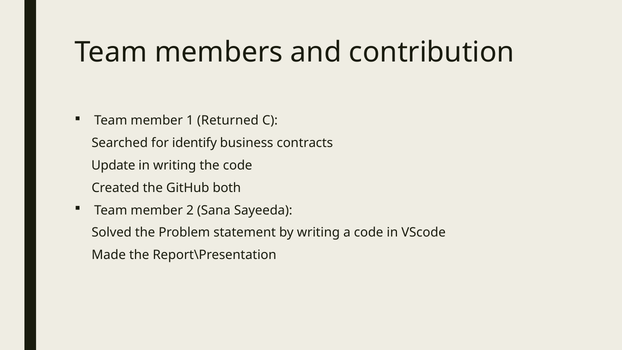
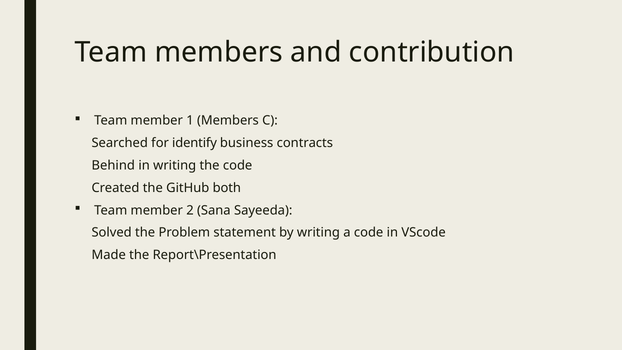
1 Returned: Returned -> Members
Update: Update -> Behind
